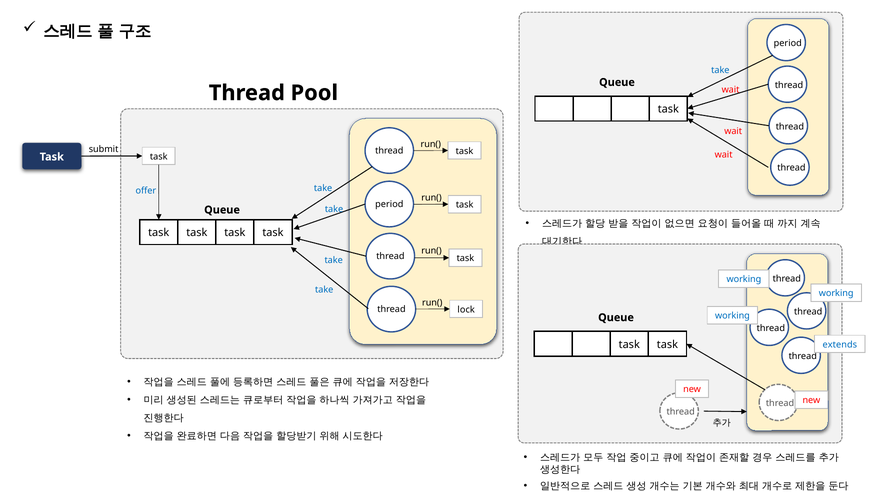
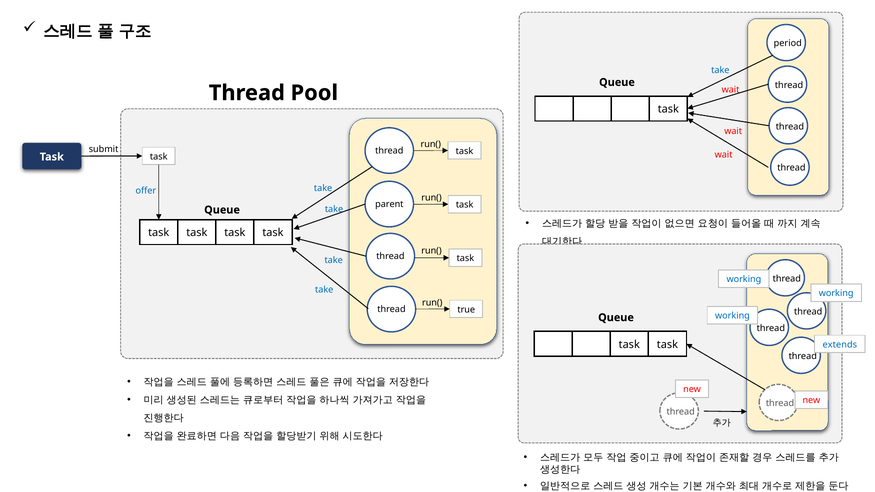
period at (389, 204): period -> parent
lock: lock -> true
